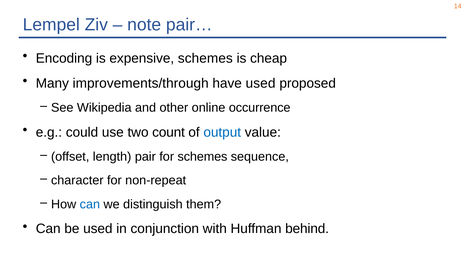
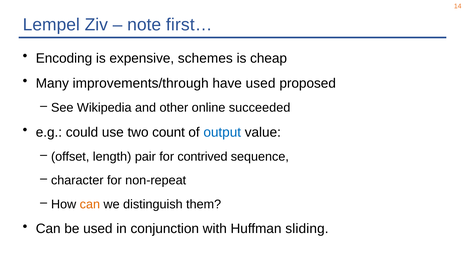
pair…: pair… -> first…
occurrence: occurrence -> succeeded
for schemes: schemes -> contrived
can at (90, 204) colour: blue -> orange
behind: behind -> sliding
